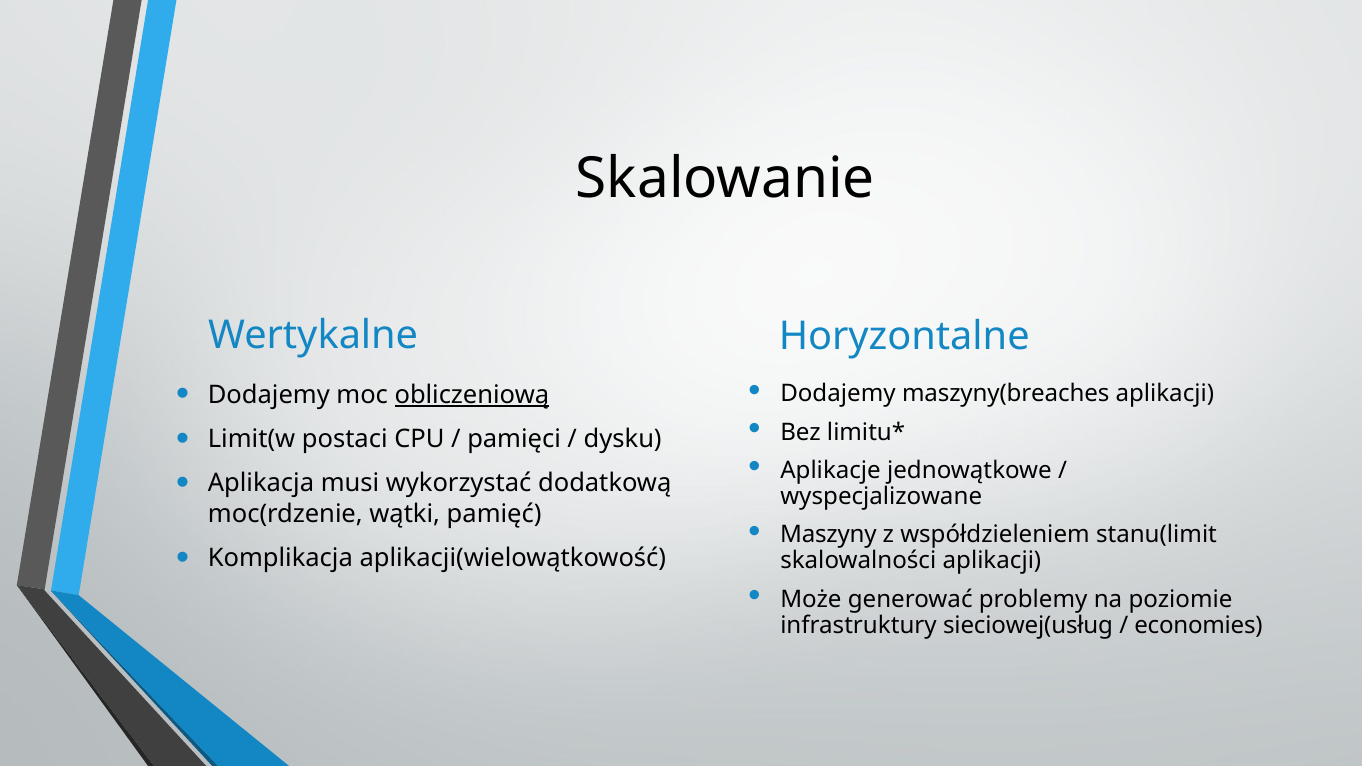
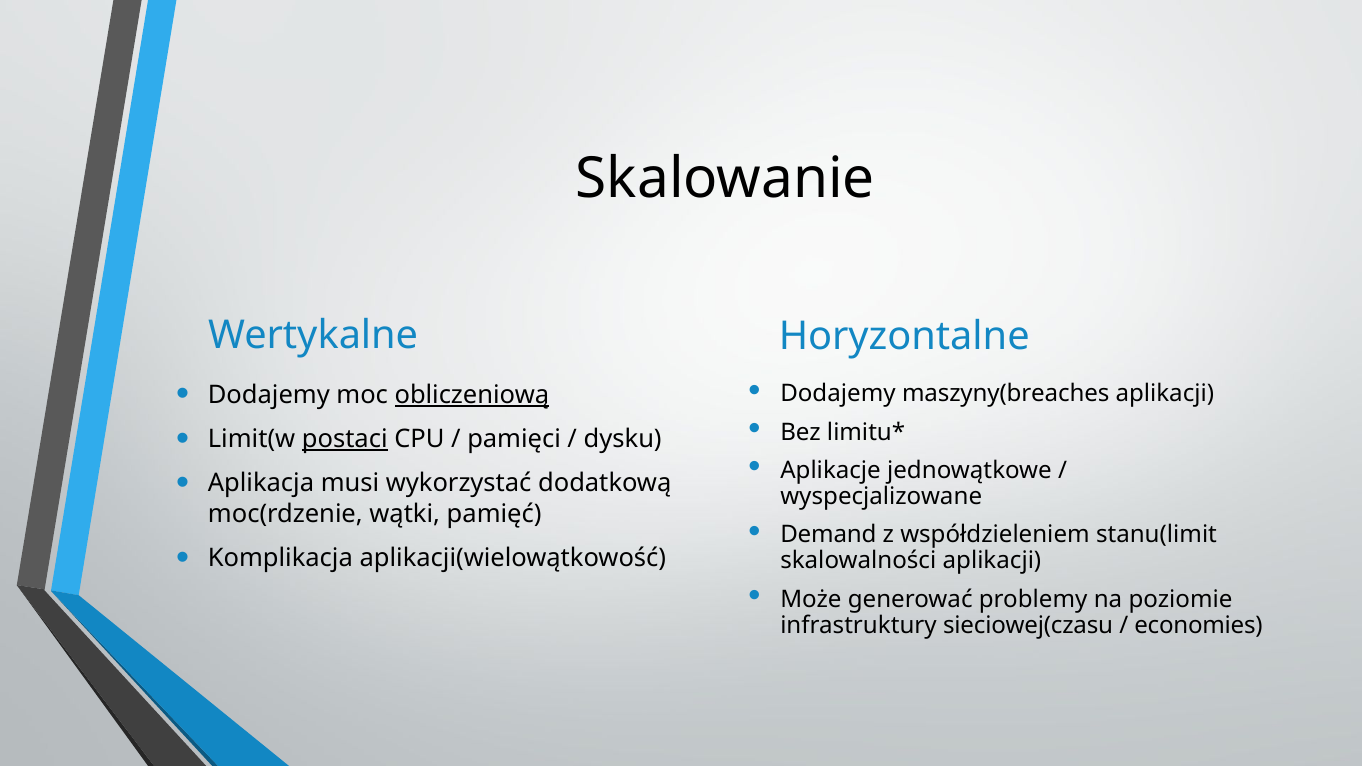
postaci underline: none -> present
Maszyny: Maszyny -> Demand
sieciowej(usług: sieciowej(usług -> sieciowej(czasu
